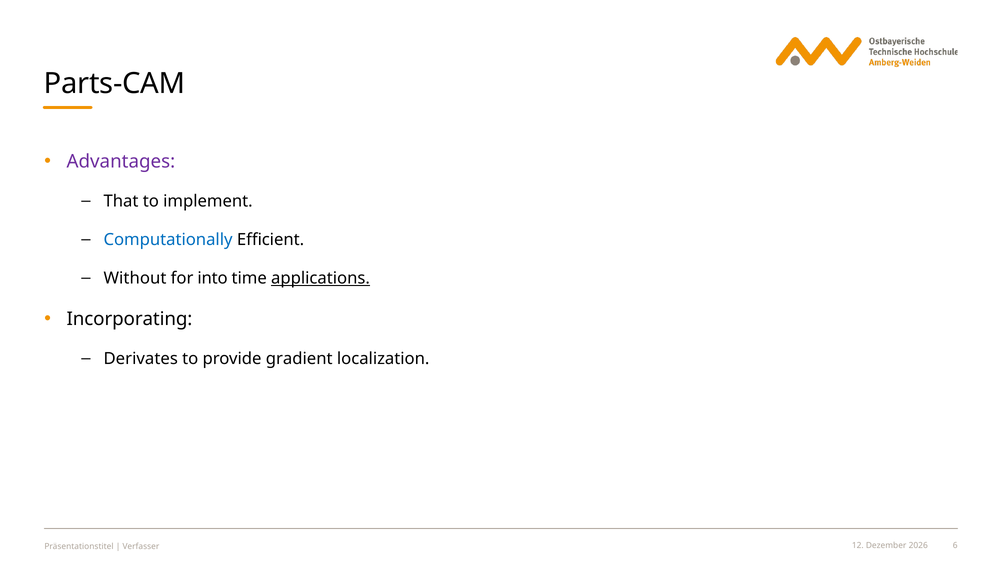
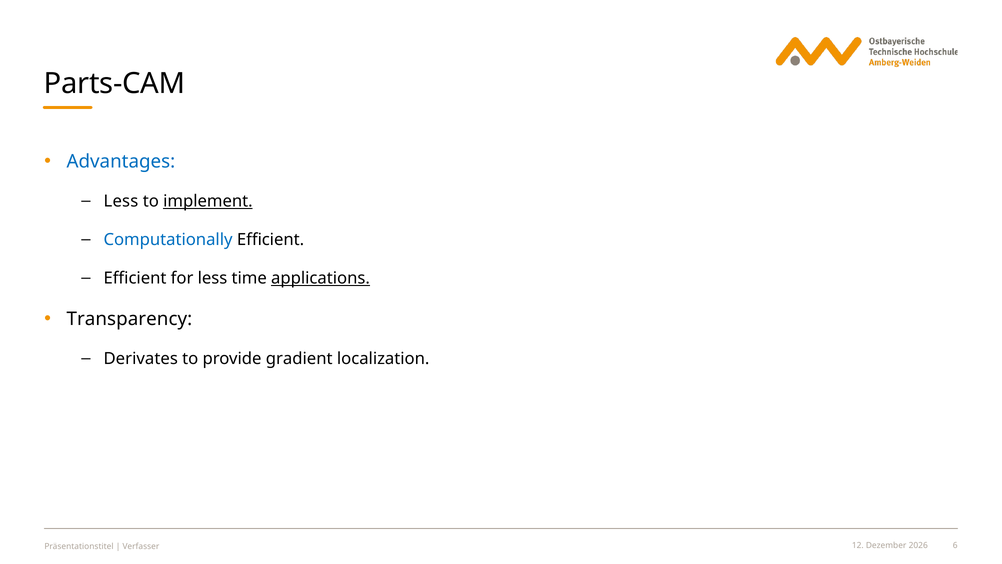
Advantages colour: purple -> blue
That at (121, 201): That -> Less
implement underline: none -> present
Without at (135, 278): Without -> Efficient
for into: into -> less
Incorporating: Incorporating -> Transparency
